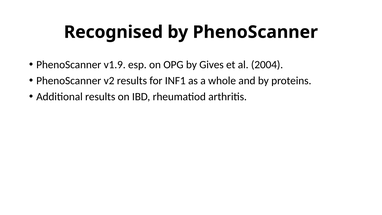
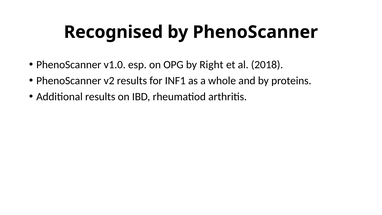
v1.9: v1.9 -> v1.0
Gives: Gives -> Right
2004: 2004 -> 2018
